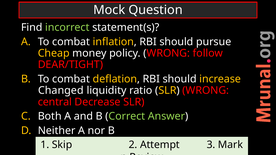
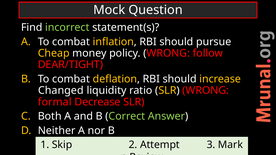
central: central -> formal
